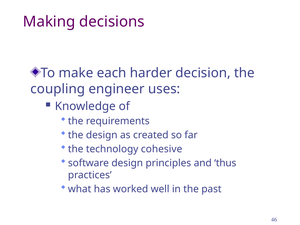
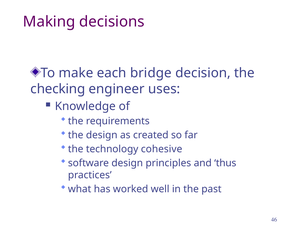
harder: harder -> bridge
coupling: coupling -> checking
